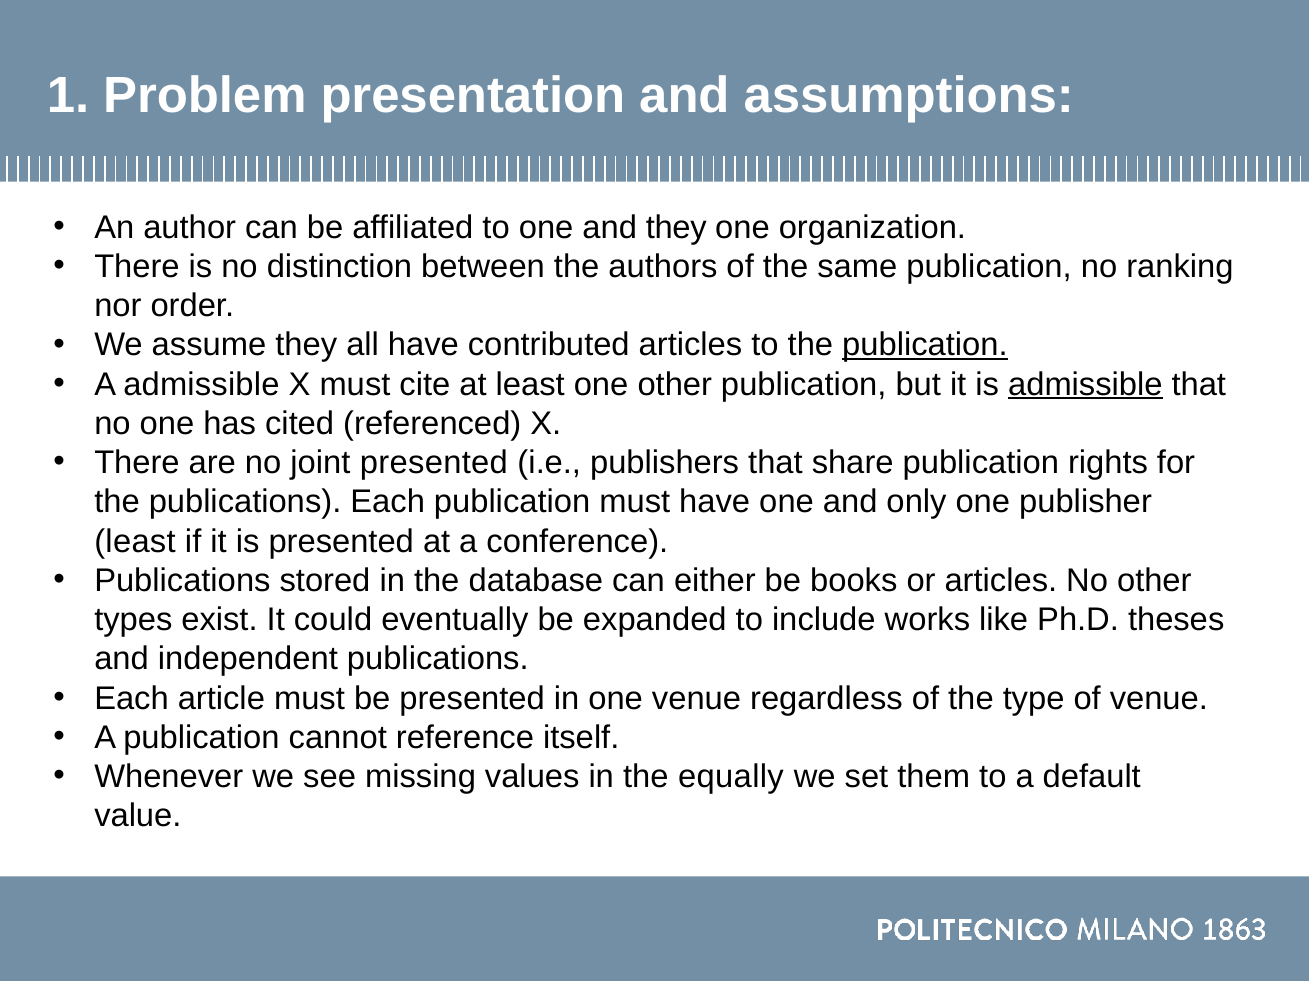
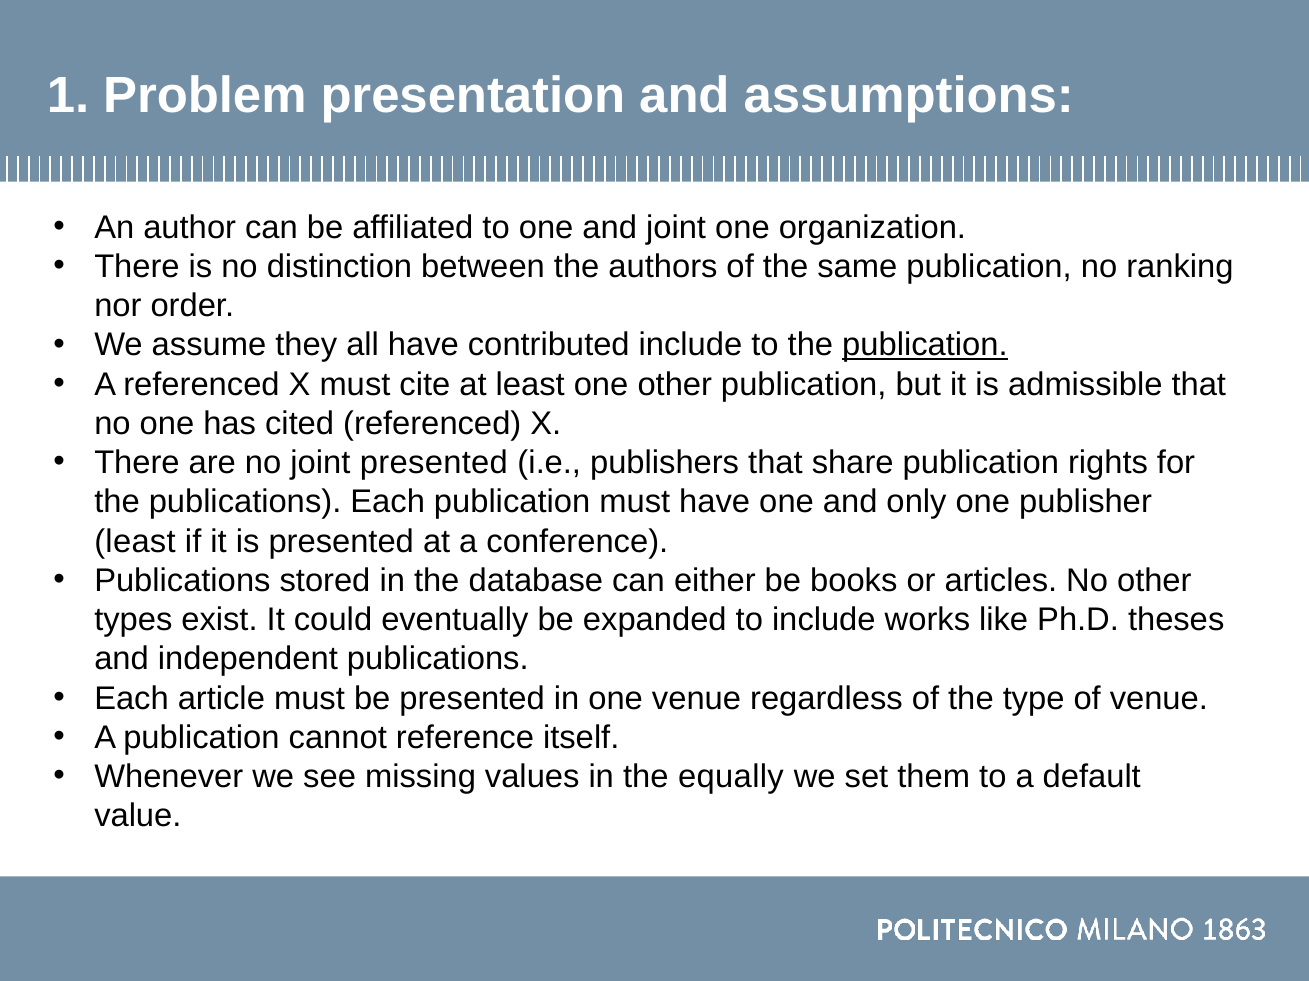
and they: they -> joint
contributed articles: articles -> include
A admissible: admissible -> referenced
admissible at (1085, 385) underline: present -> none
